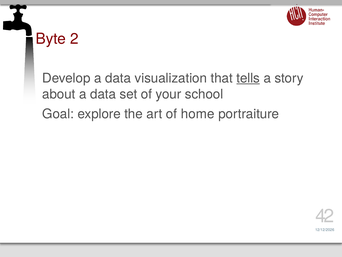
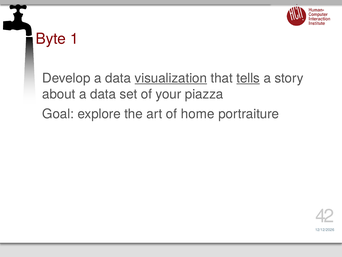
2: 2 -> 1
visualization underline: none -> present
school: school -> piazza
